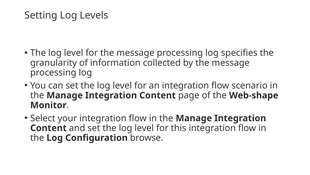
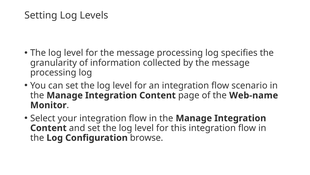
Web-shape: Web-shape -> Web-name
